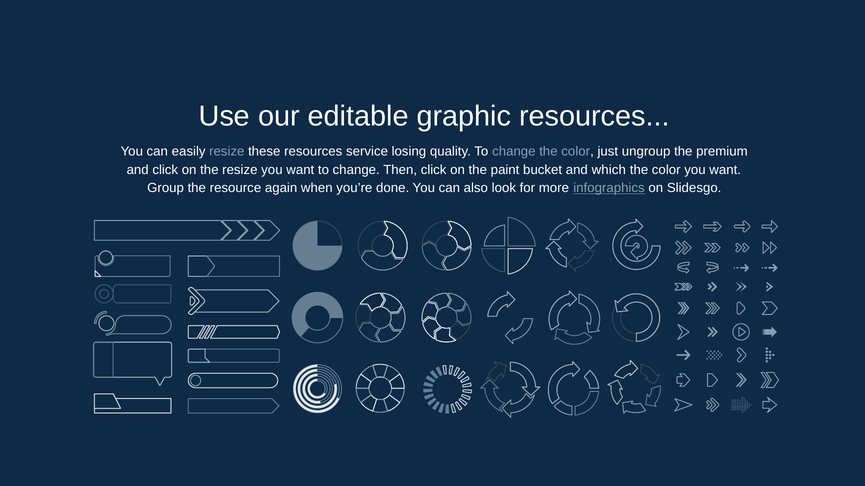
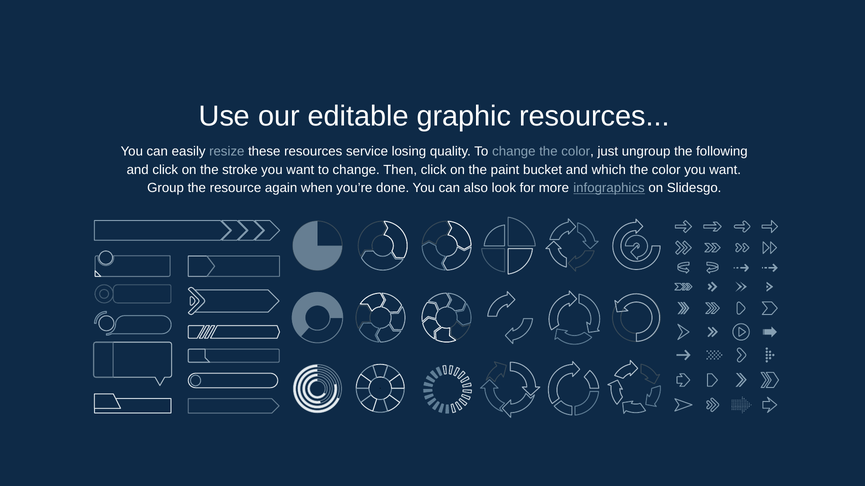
premium: premium -> following
the resize: resize -> stroke
